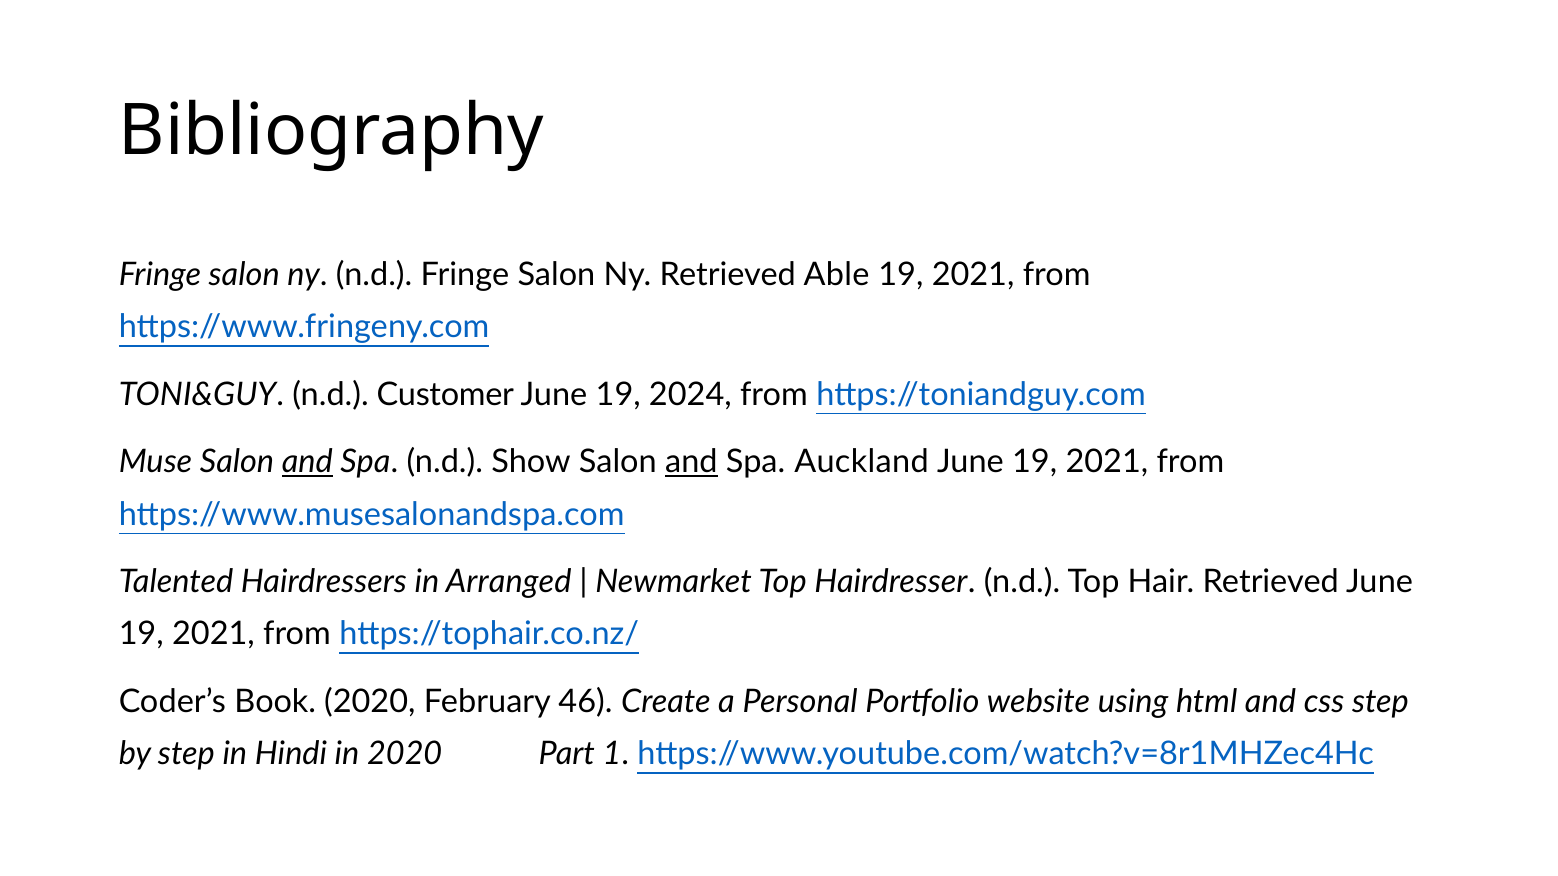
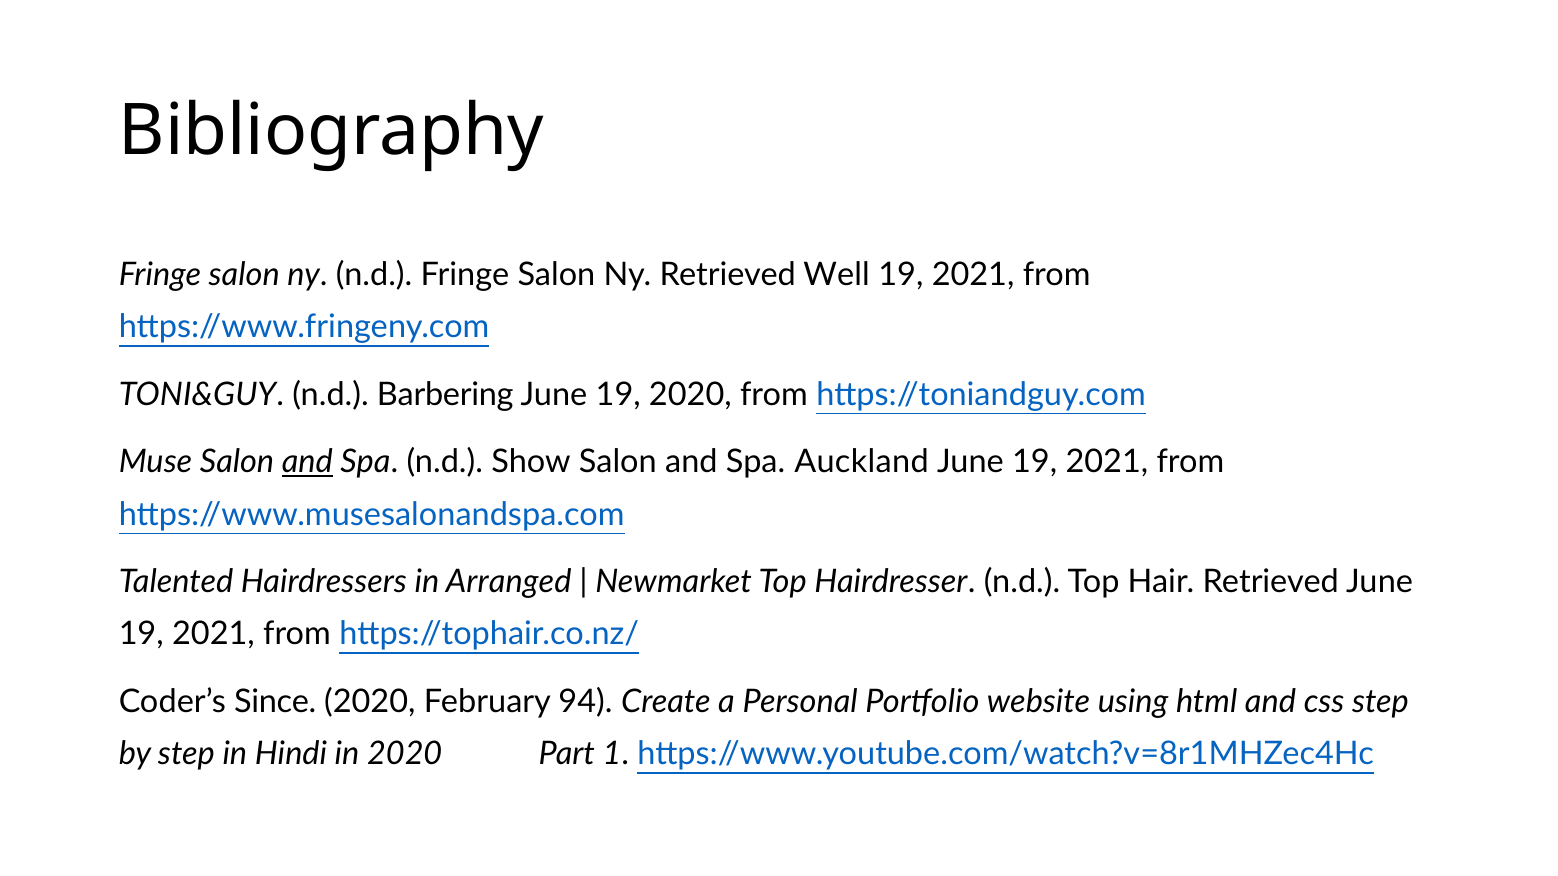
Able: Able -> Well
Customer: Customer -> Barbering
19 2024: 2024 -> 2020
and at (691, 462) underline: present -> none
Book: Book -> Since
46: 46 -> 94
